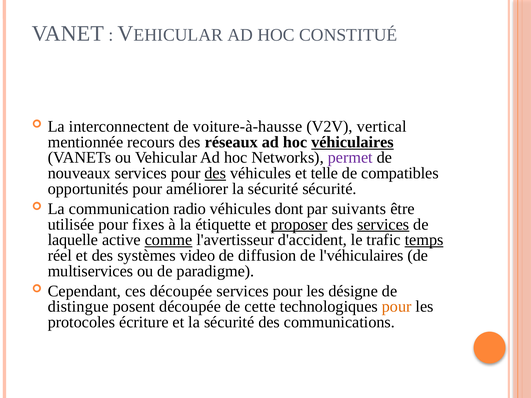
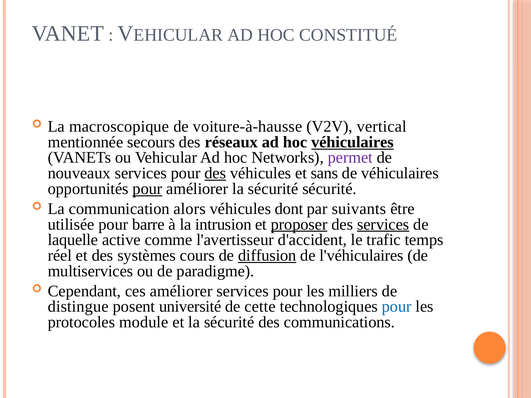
interconnectent: interconnectent -> macroscopique
recours: recours -> secours
telle: telle -> sans
de compatibles: compatibles -> véhiculaires
pour at (147, 189) underline: none -> present
radio: radio -> alors
fixes: fixes -> barre
étiquette: étiquette -> intrusion
comme underline: present -> none
temps underline: present -> none
video: video -> cours
diffusion underline: none -> present
ces découpée: découpée -> améliorer
désigne: désigne -> milliers
posent découpée: découpée -> université
pour at (397, 307) colour: orange -> blue
écriture: écriture -> module
